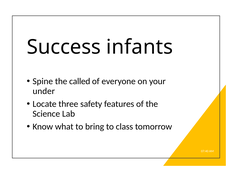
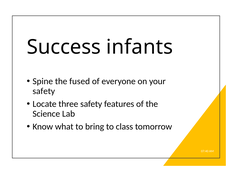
called: called -> fused
under at (44, 91): under -> safety
